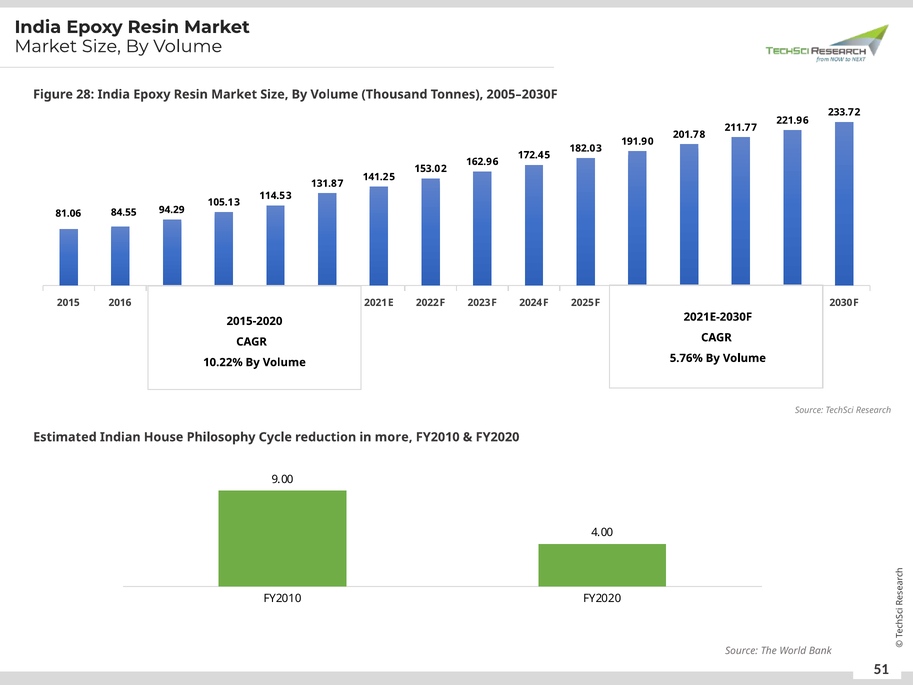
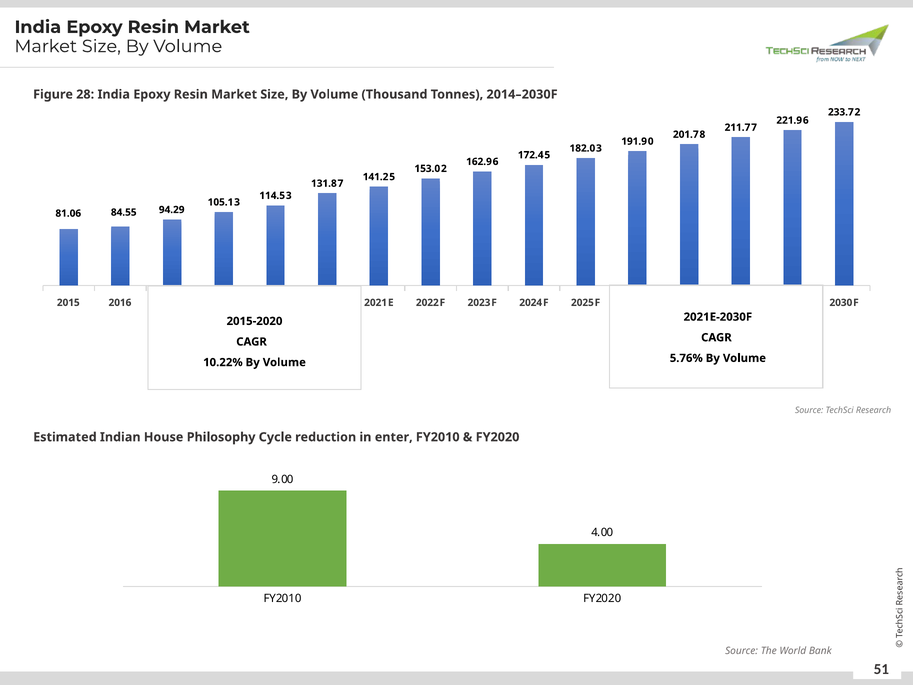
2005–2030F: 2005–2030F -> 2014–2030F
more: more -> enter
